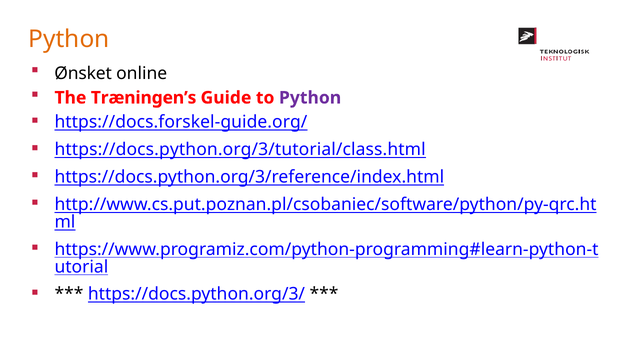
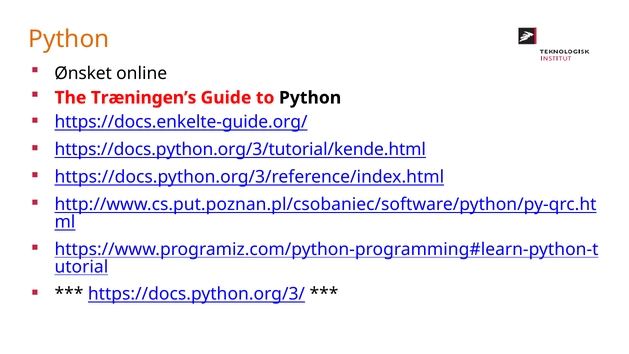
Python at (310, 98) colour: purple -> black
https://docs.forskel-guide.org/: https://docs.forskel-guide.org/ -> https://docs.enkelte-guide.org/
https://docs.python.org/3/tutorial/class.html: https://docs.python.org/3/tutorial/class.html -> https://docs.python.org/3/tutorial/kende.html
